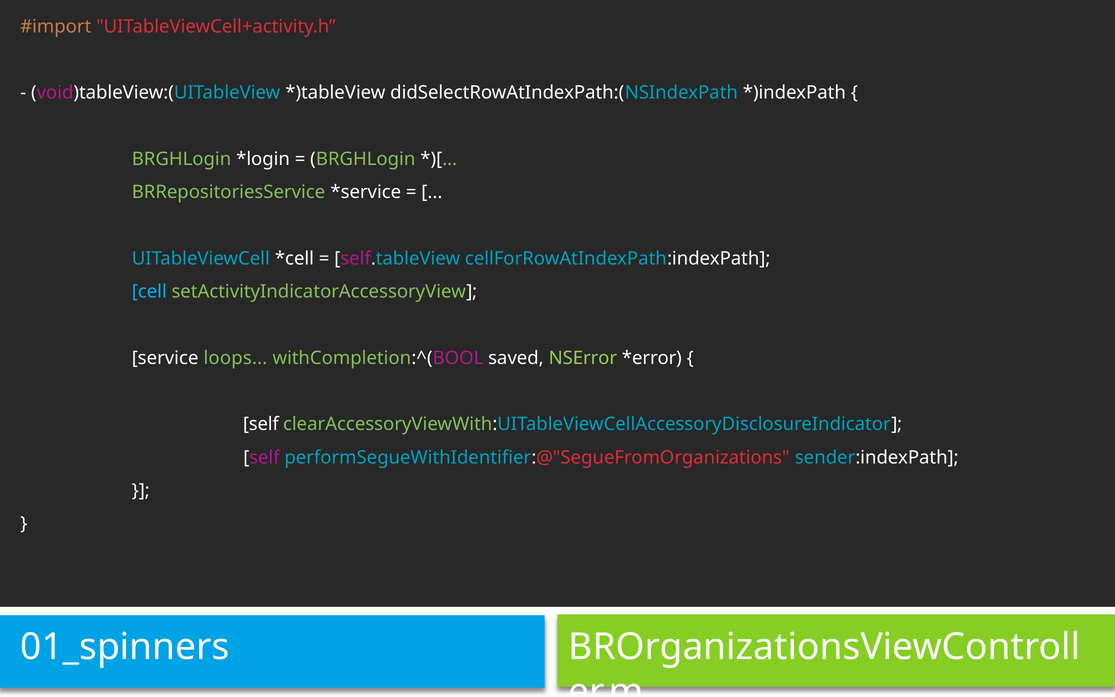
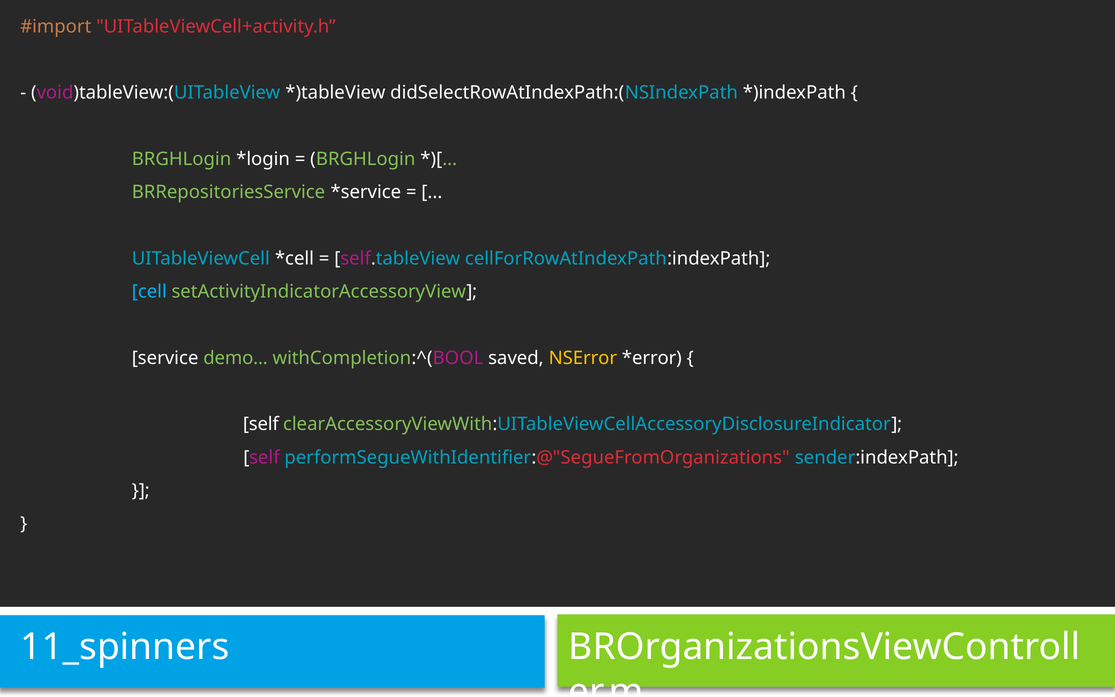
loops: loops -> demo
NSError colour: light green -> yellow
01_spinners: 01_spinners -> 11_spinners
